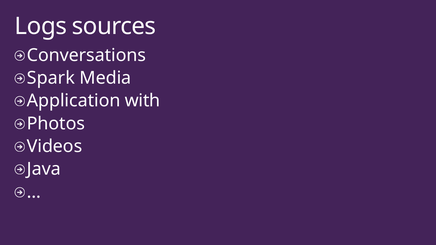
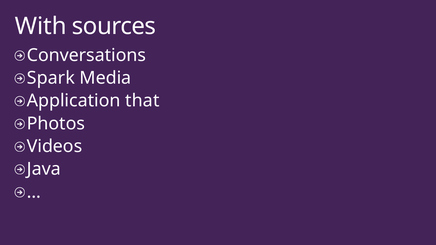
Logs: Logs -> With
with: with -> that
